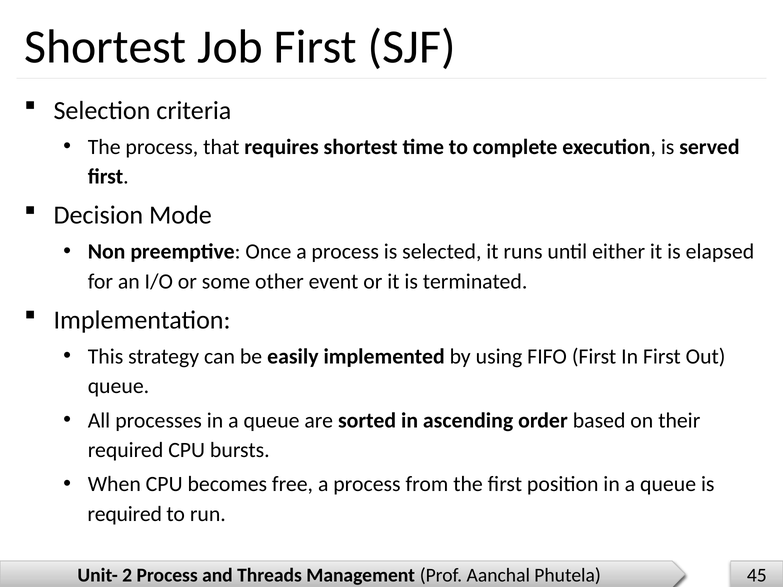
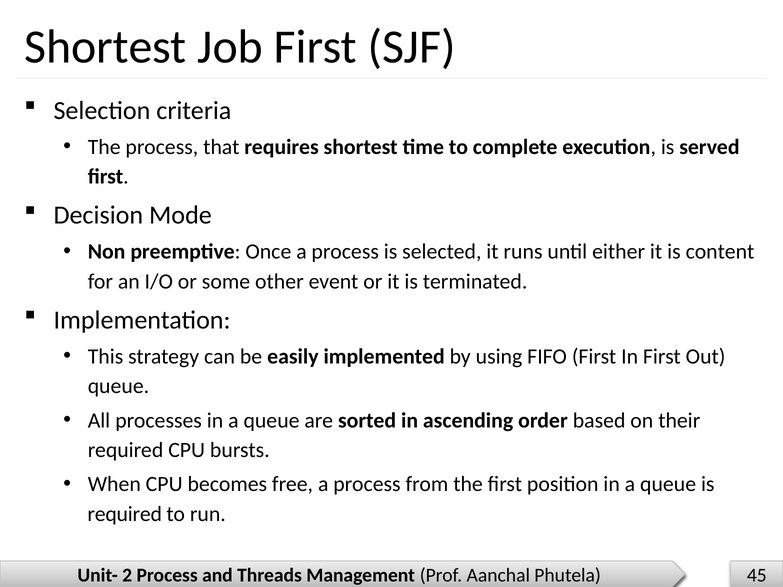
elapsed: elapsed -> content
